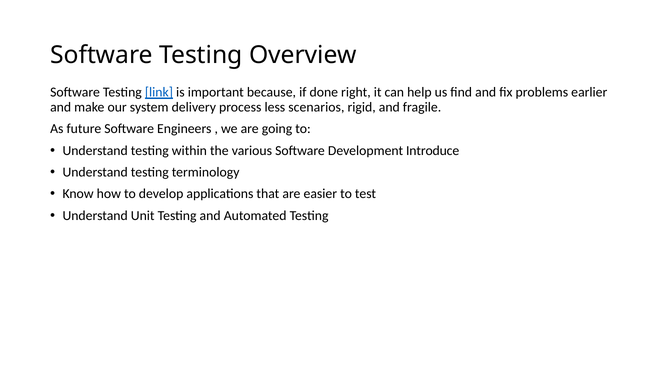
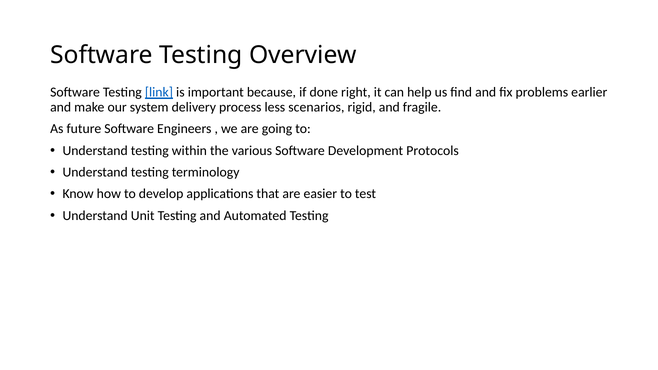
Introduce: Introduce -> Protocols
